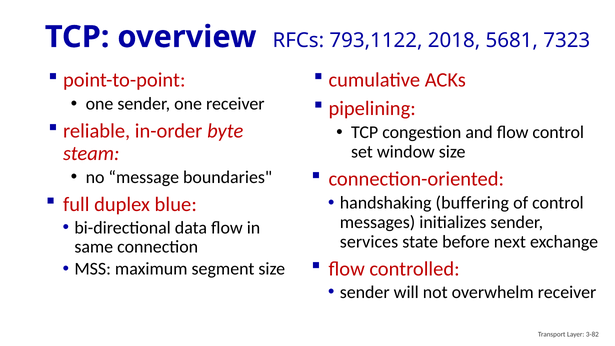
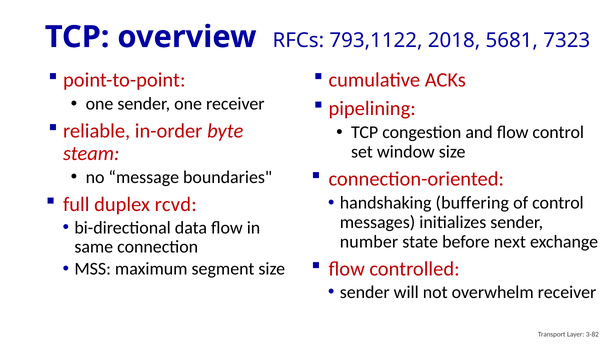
blue: blue -> rcvd
services: services -> number
